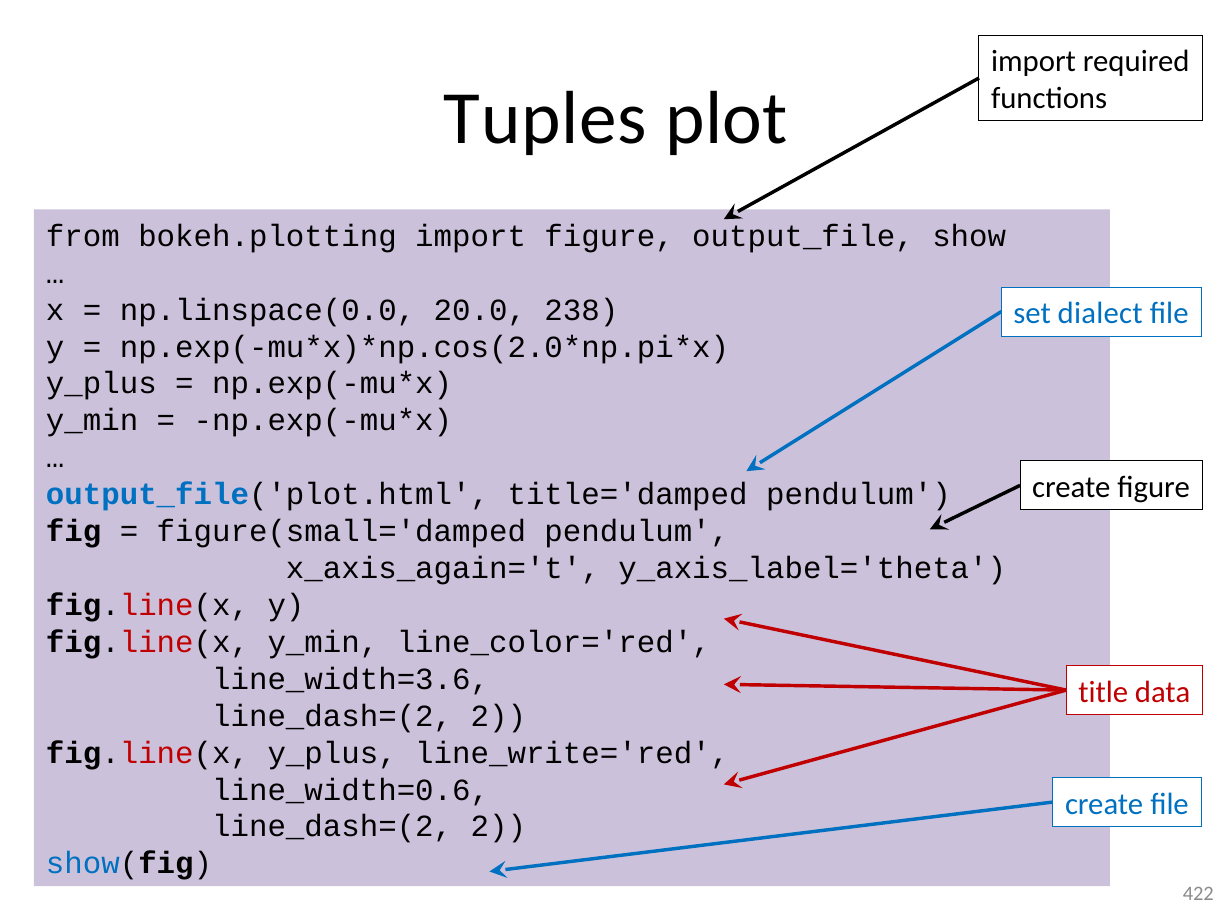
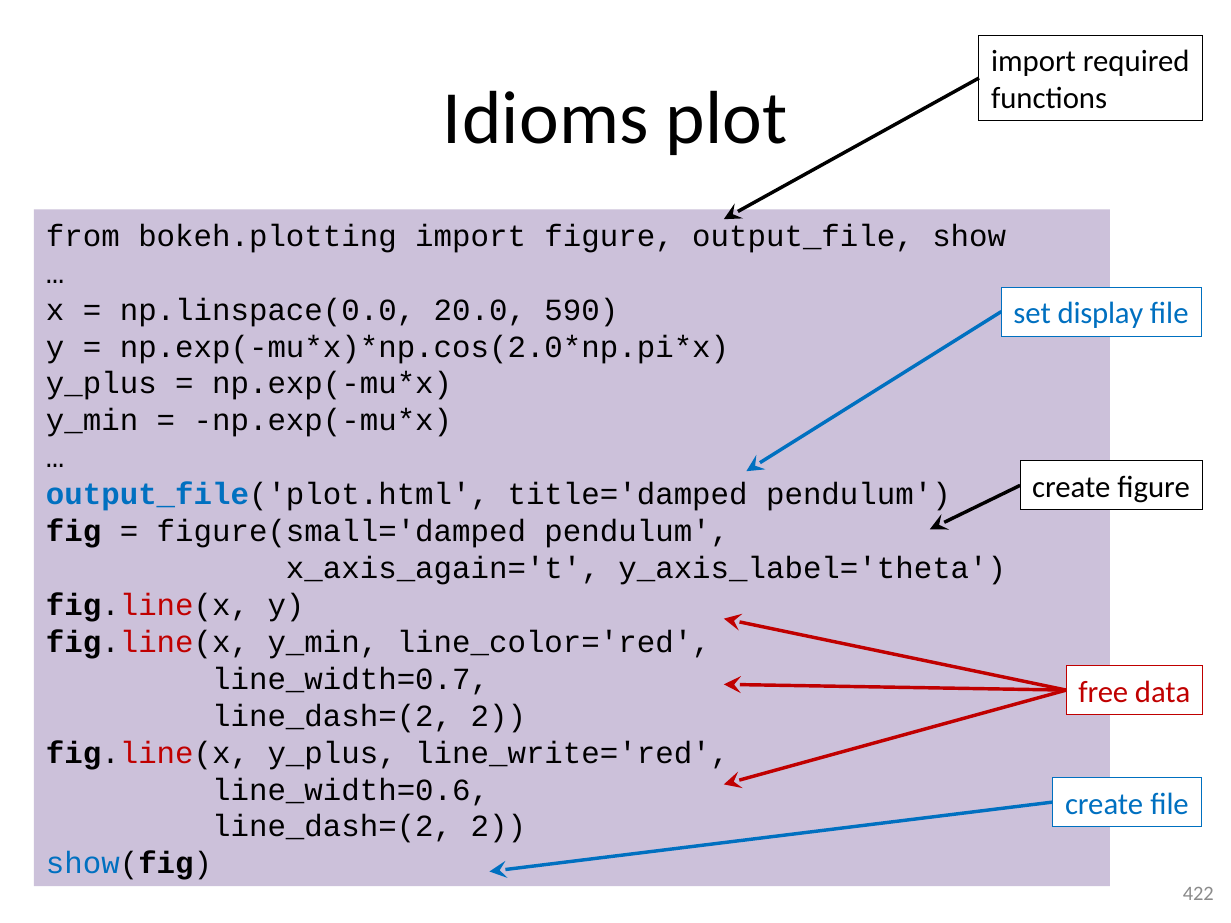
Tuples: Tuples -> Idioms
238: 238 -> 590
dialect: dialect -> display
line_width=3.6: line_width=3.6 -> line_width=0.7
title: title -> free
